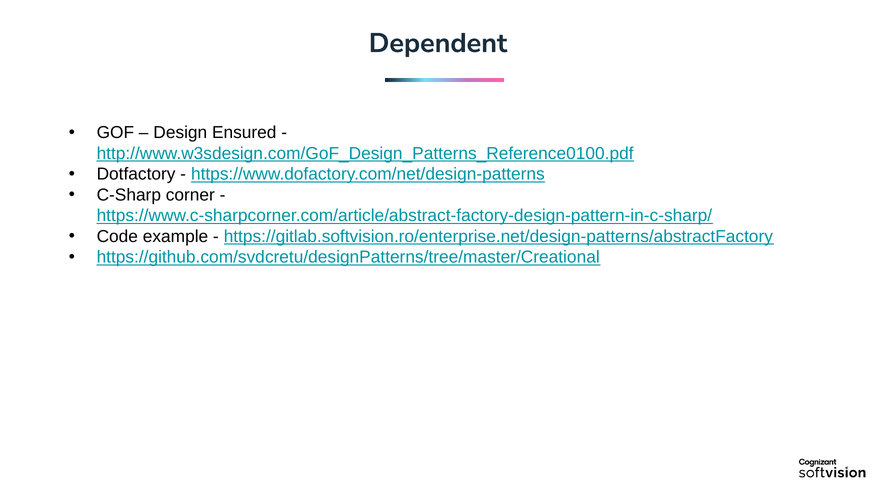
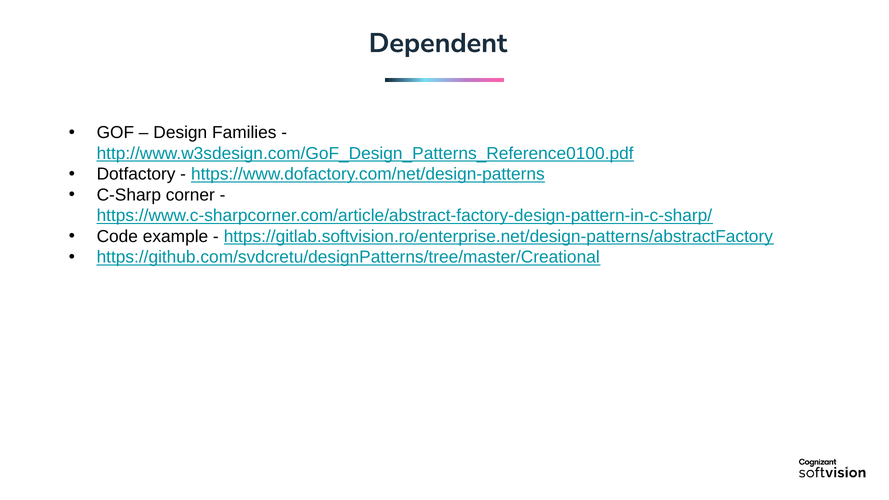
Ensured: Ensured -> Families
